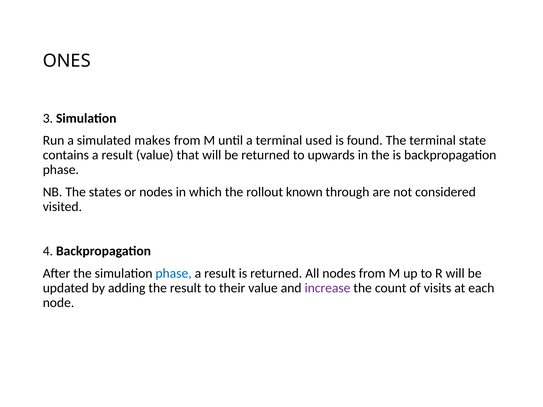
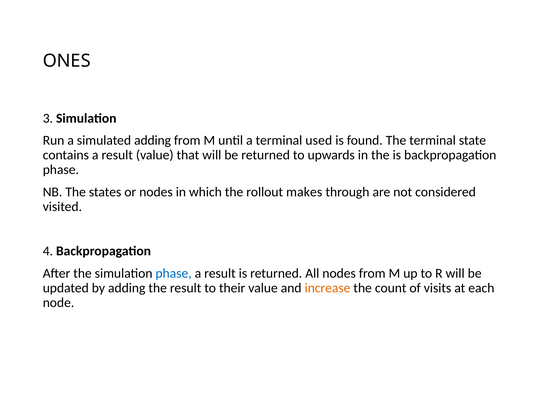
simulated makes: makes -> adding
known: known -> makes
increase colour: purple -> orange
